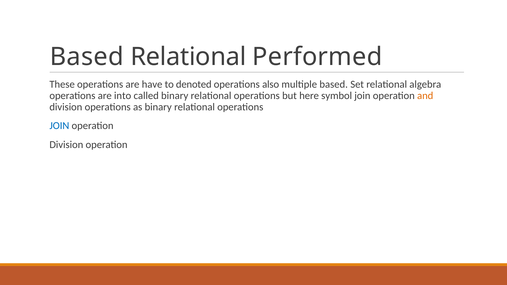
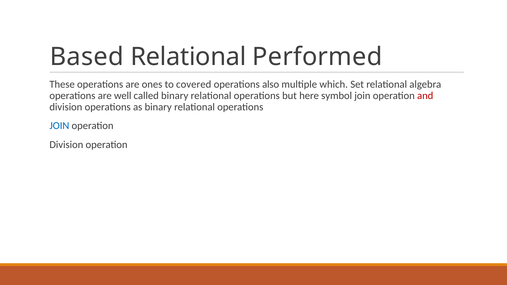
have: have -> ones
denoted: denoted -> covered
multiple based: based -> which
into: into -> well
and colour: orange -> red
